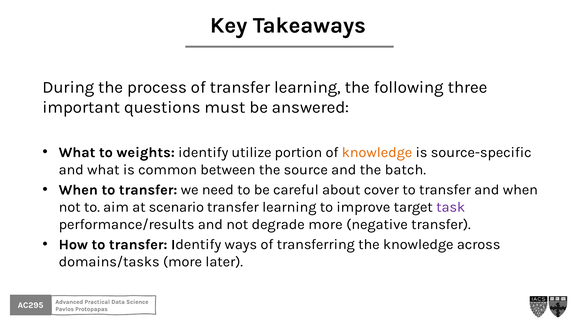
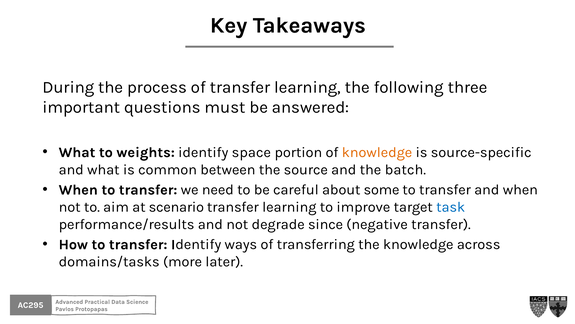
utilize: utilize -> space
cover: cover -> some
task colour: purple -> blue
degrade more: more -> since
